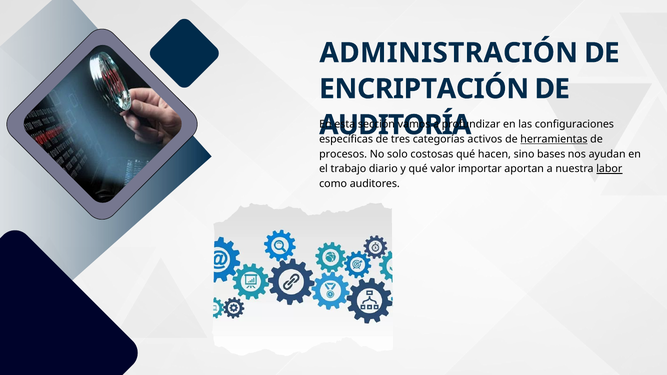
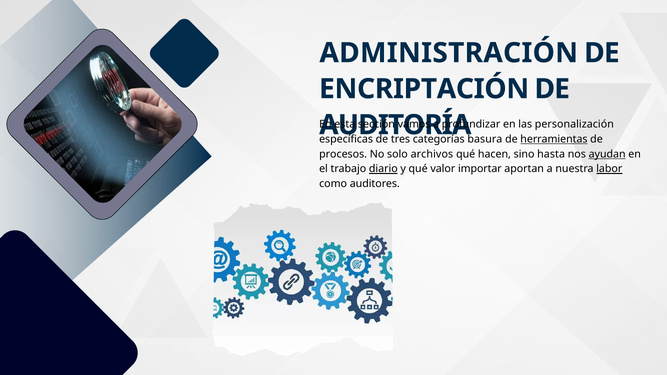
configuraciones: configuraciones -> personalización
activos: activos -> basura
costosas: costosas -> archivos
bases: bases -> hasta
ayudan underline: none -> present
diario underline: none -> present
